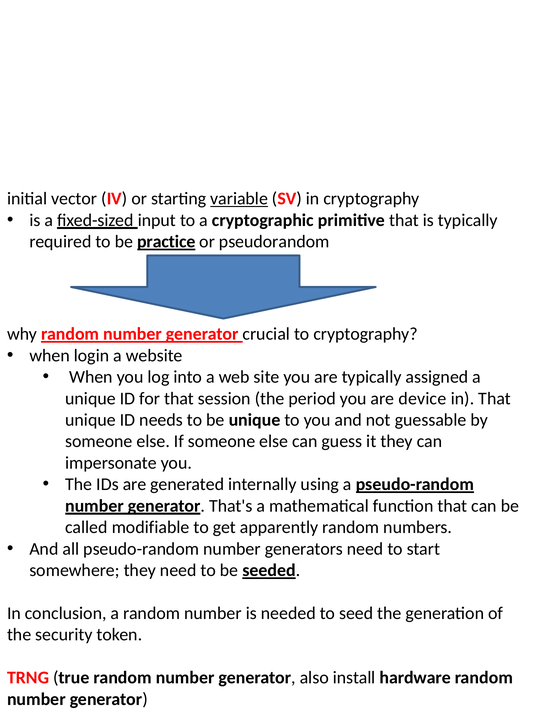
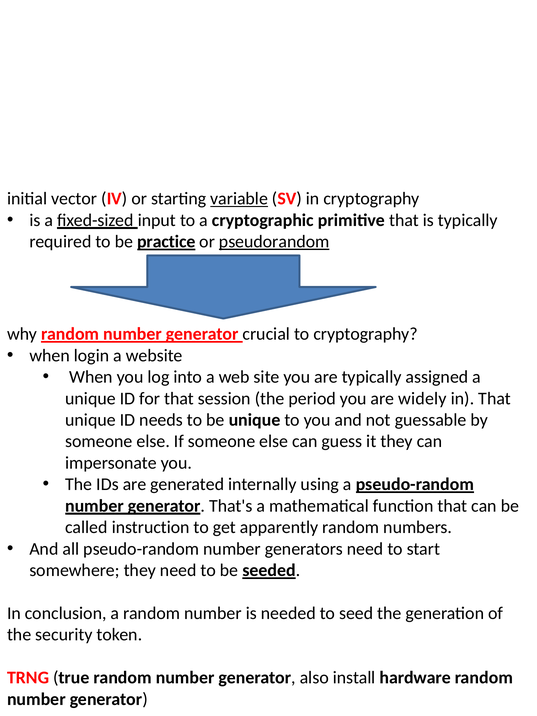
pseudorandom underline: none -> present
device: device -> widely
modifiable: modifiable -> instruction
